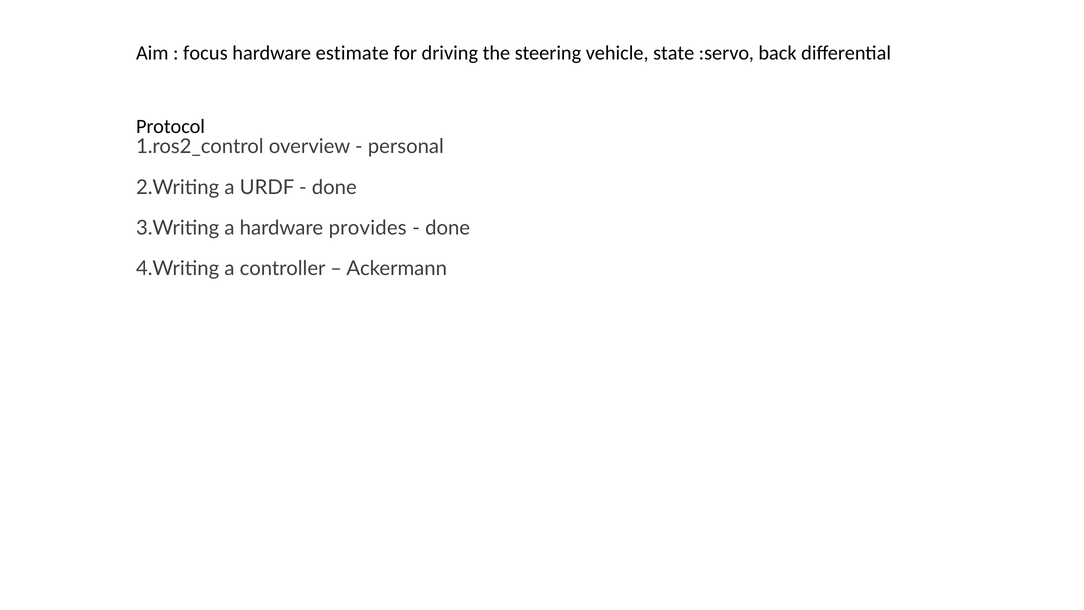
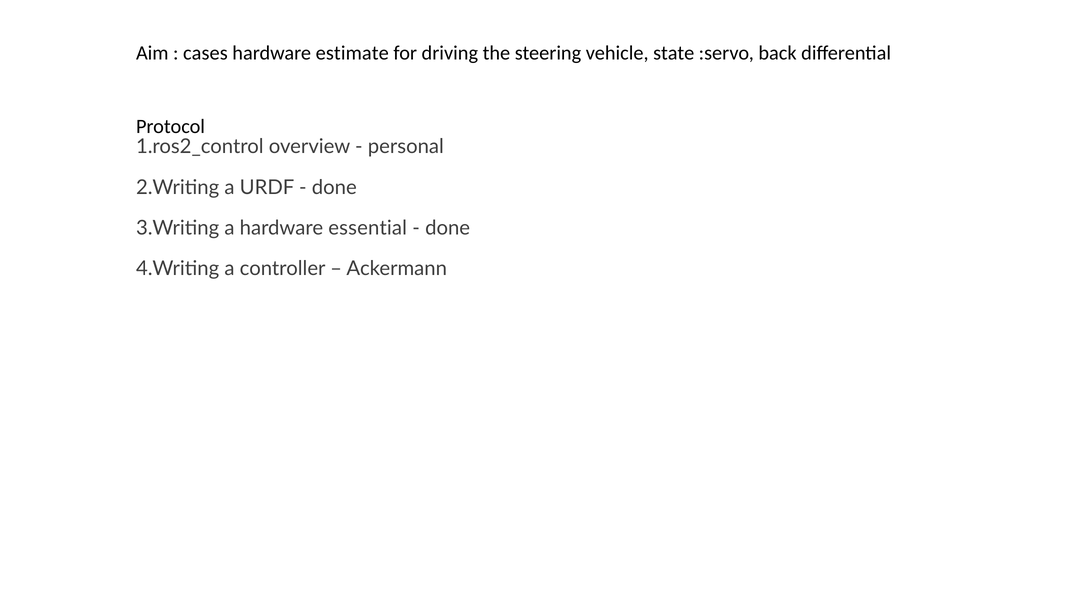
focus: focus -> cases
provides: provides -> essential
